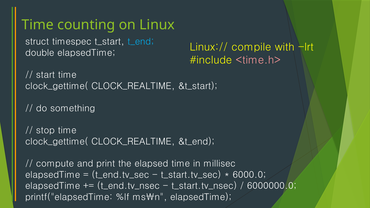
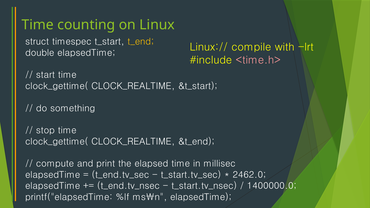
t_end colour: light blue -> yellow
6000.0: 6000.0 -> 2462.0
6000000.0: 6000000.0 -> 1400000.0
